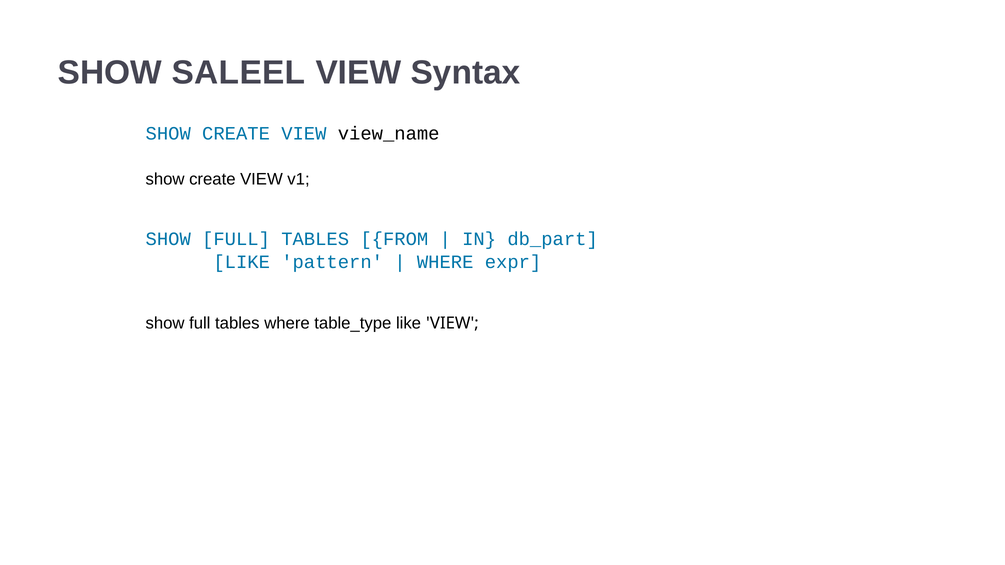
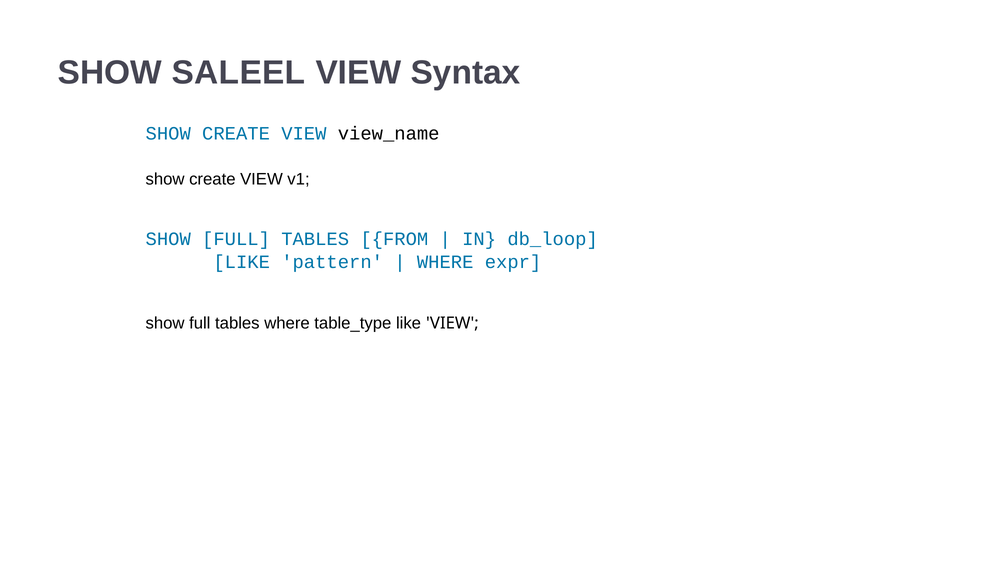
db_part: db_part -> db_loop
